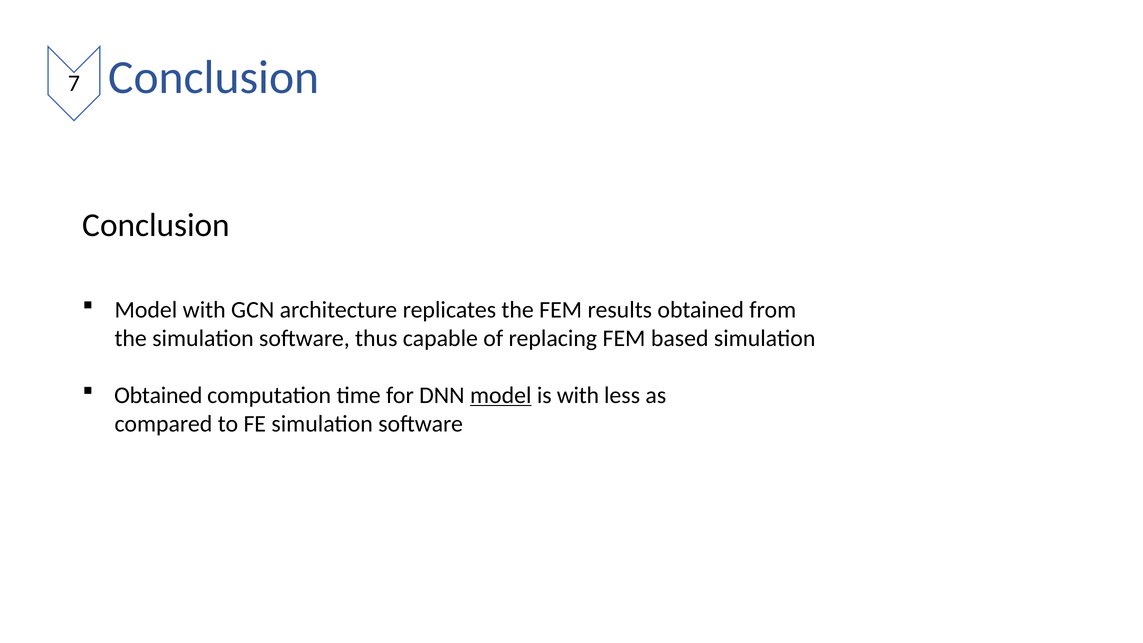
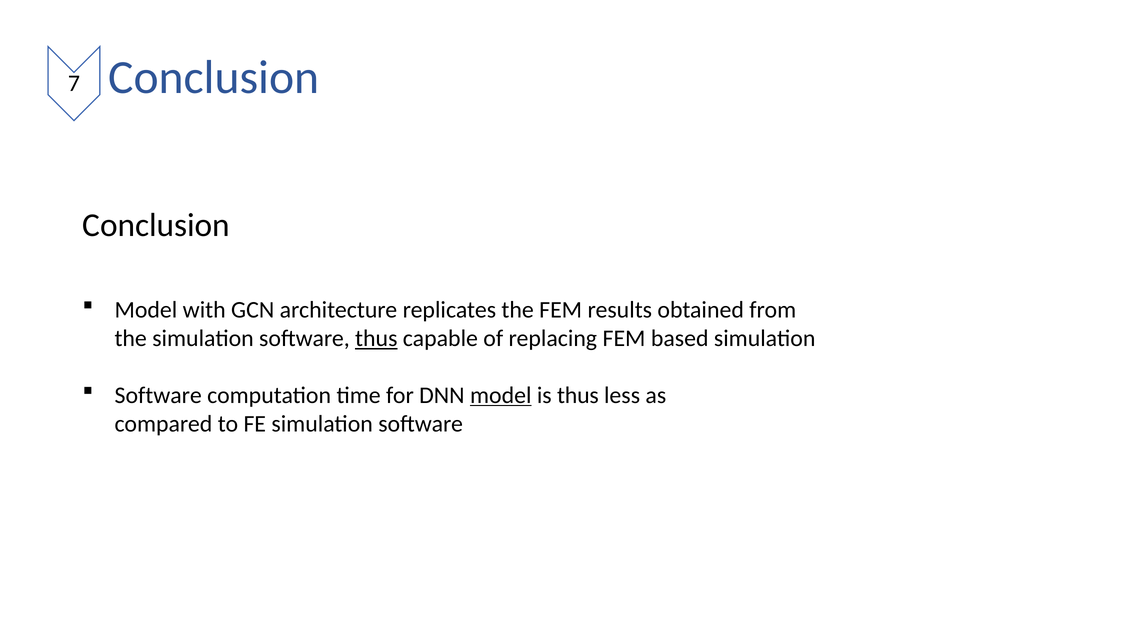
thus at (376, 338) underline: none -> present
Obtained at (158, 395): Obtained -> Software
is with: with -> thus
